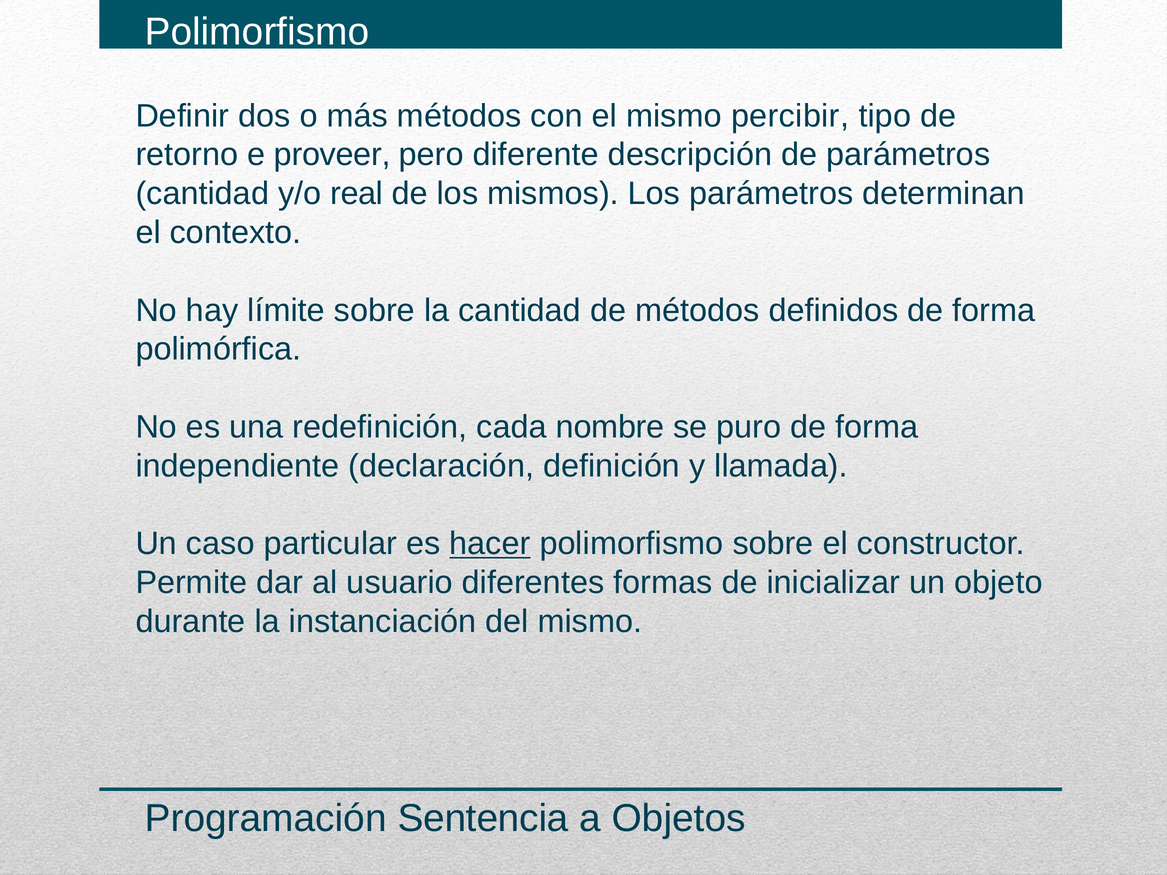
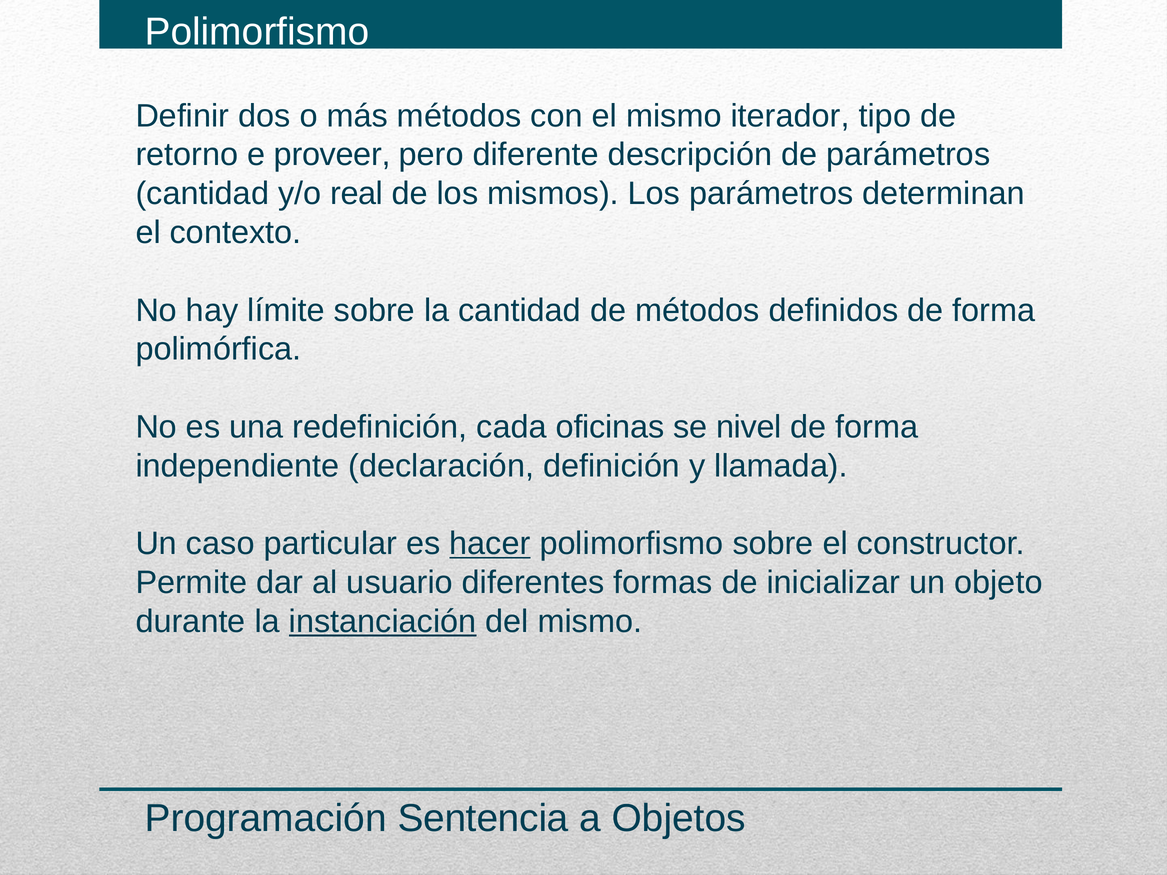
percibir: percibir -> iterador
nombre: nombre -> oficinas
puro: puro -> nivel
instanciación underline: none -> present
